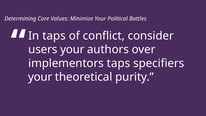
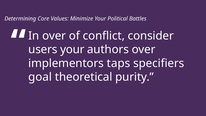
In taps: taps -> over
your at (40, 77): your -> goal
